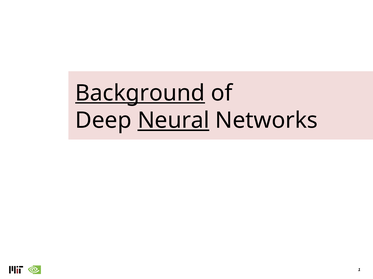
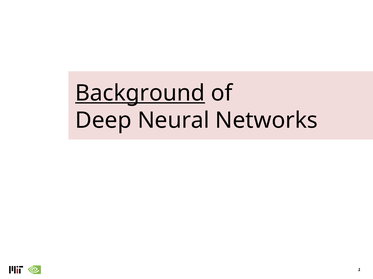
Neural underline: present -> none
